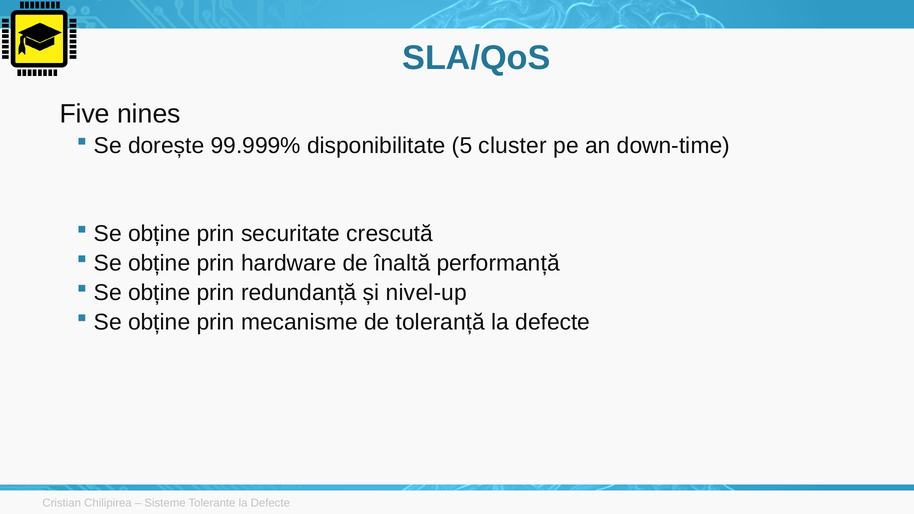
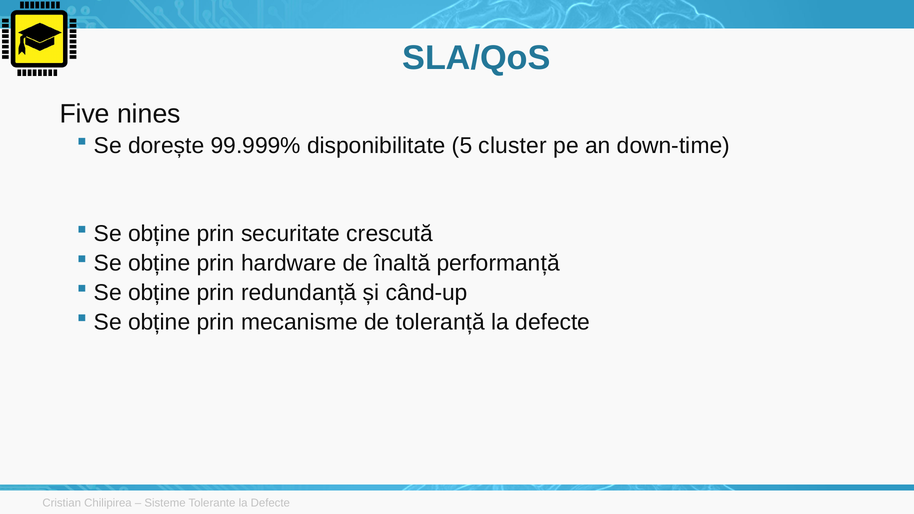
nivel-up: nivel-up -> când-up
